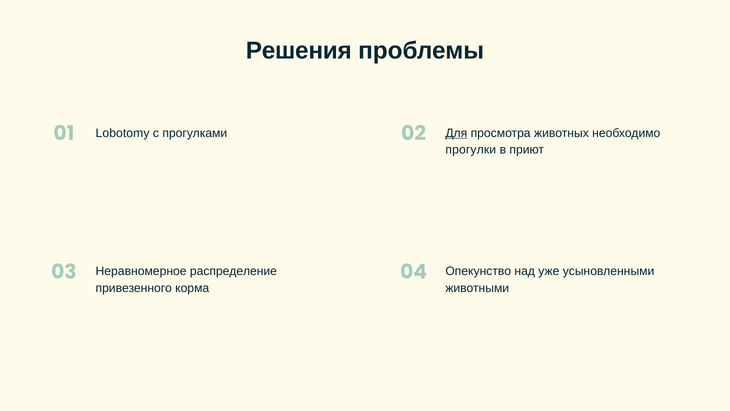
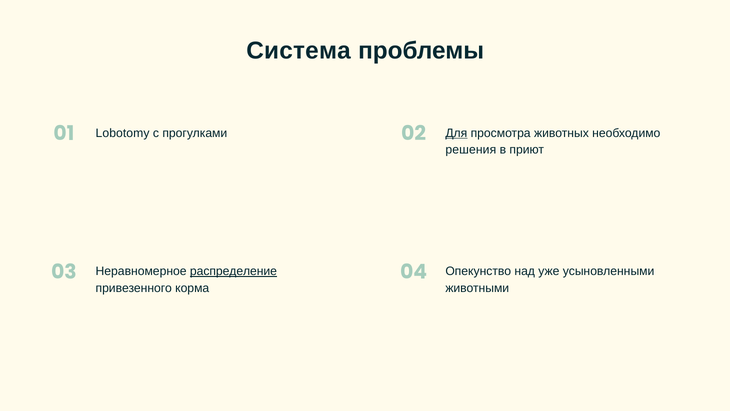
Решения: Решения -> Система
прогулки: прогулки -> решения
распределение underline: none -> present
